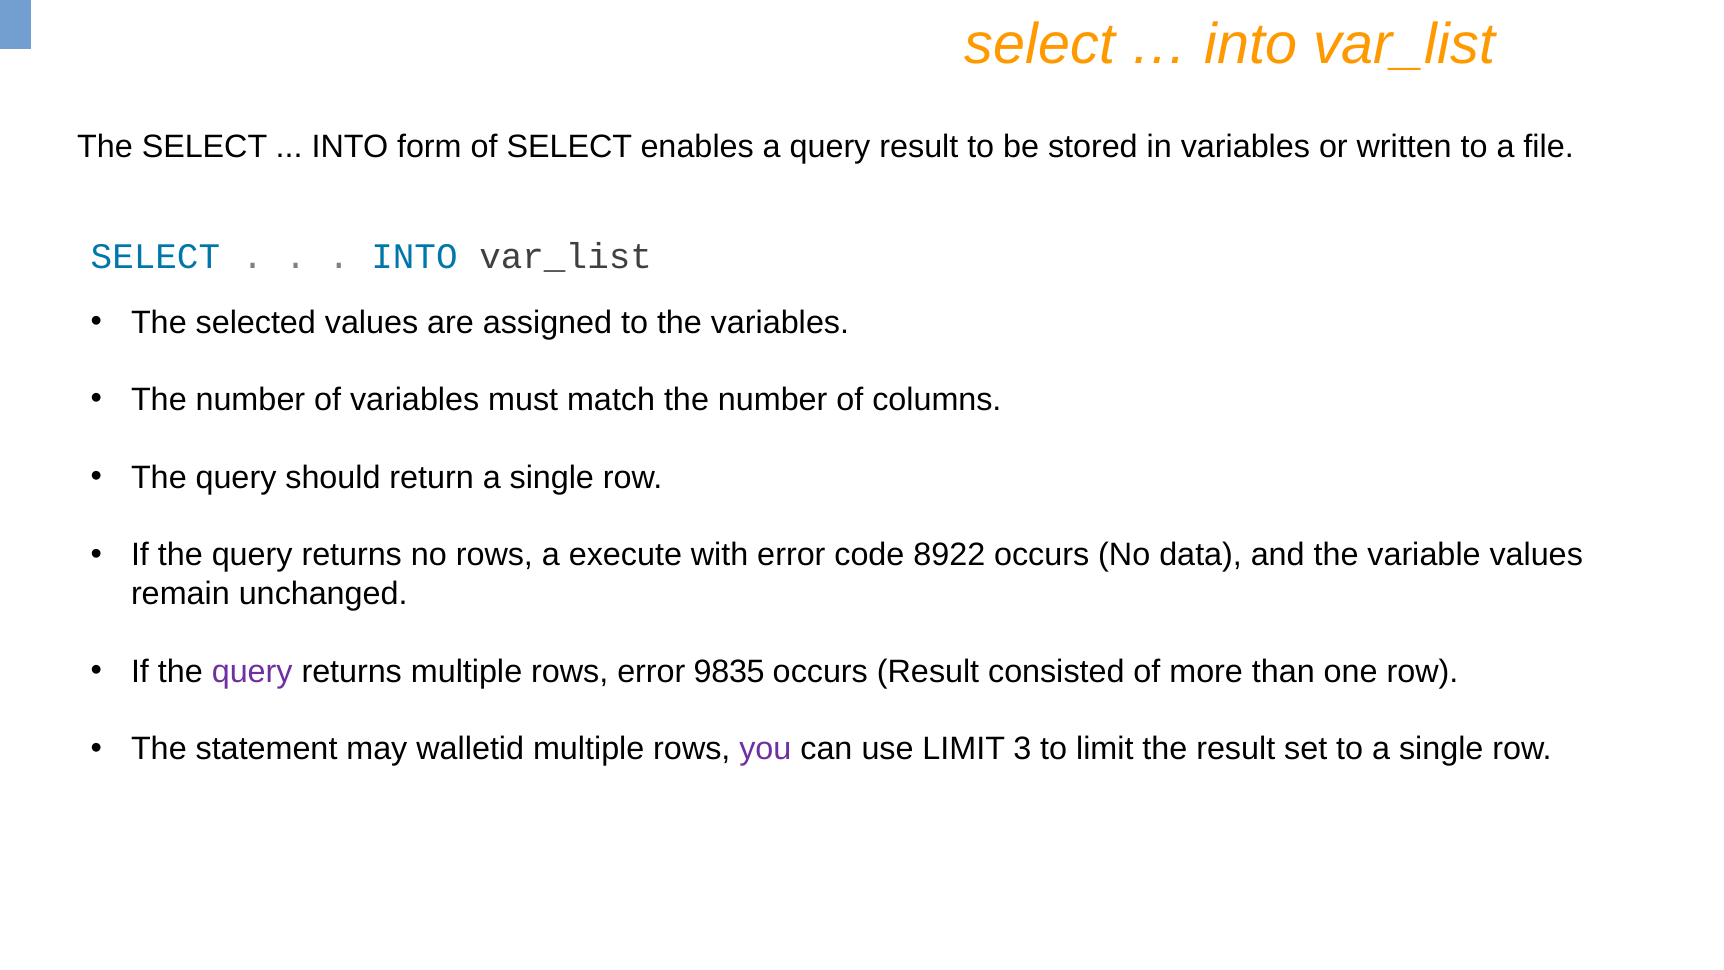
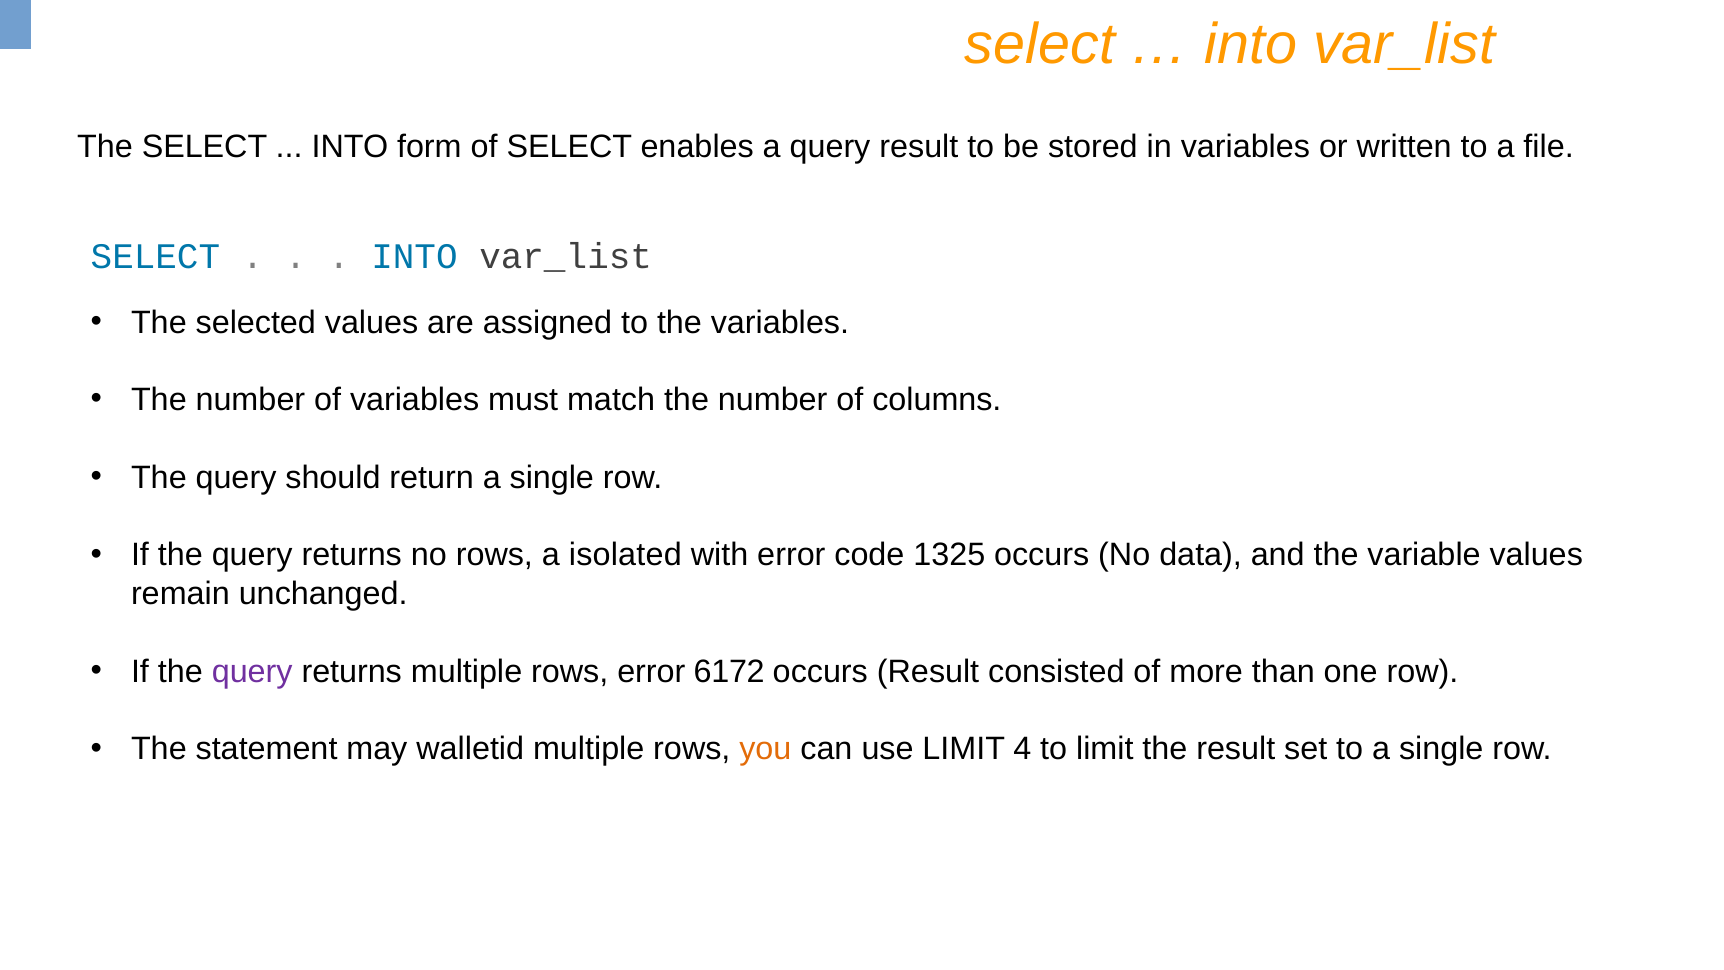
execute: execute -> isolated
8922: 8922 -> 1325
9835: 9835 -> 6172
you colour: purple -> orange
3: 3 -> 4
